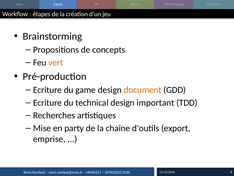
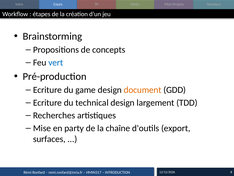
vert colour: orange -> blue
important: important -> largement
emprise: emprise -> surfaces
